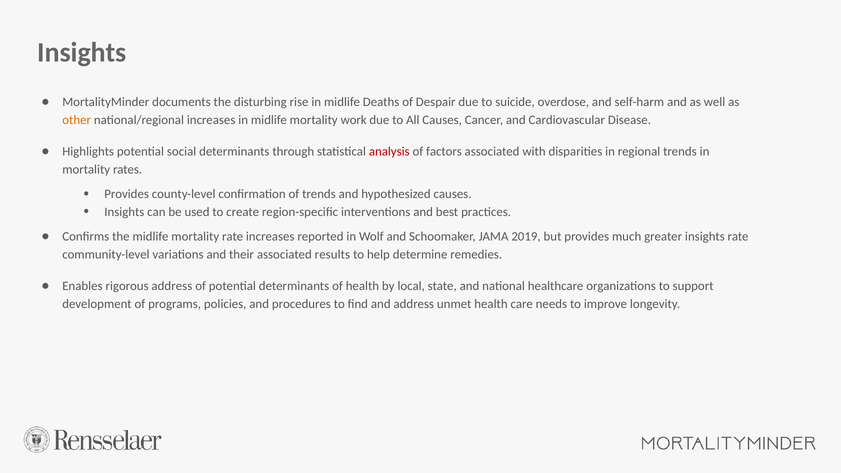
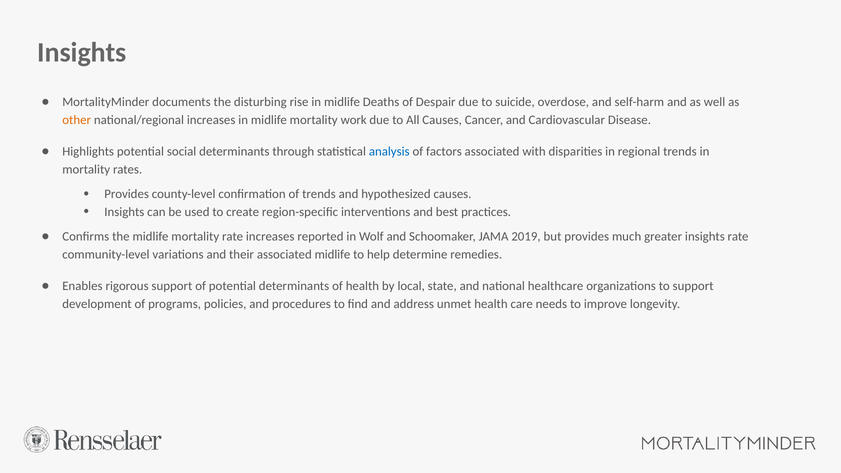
analysis colour: red -> blue
associated results: results -> midlife
rigorous address: address -> support
